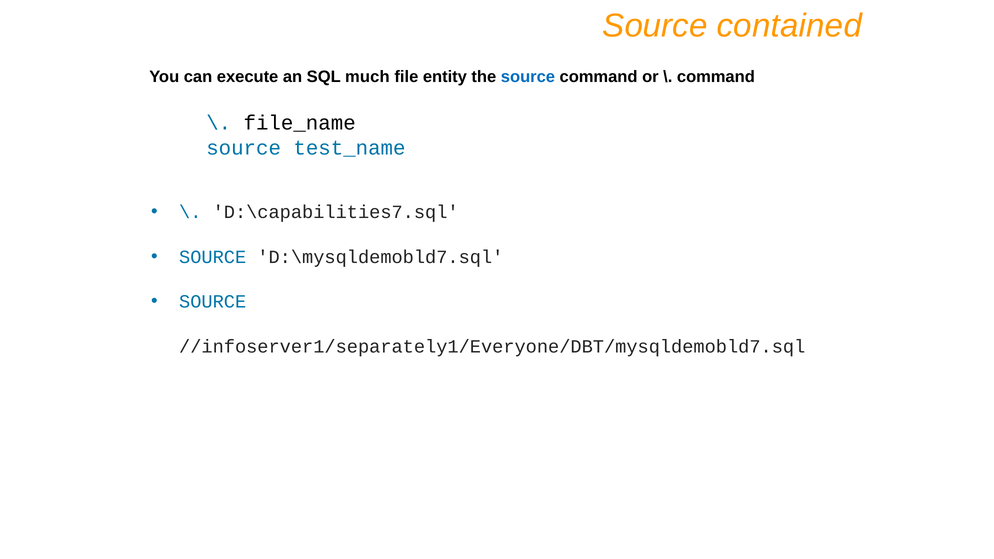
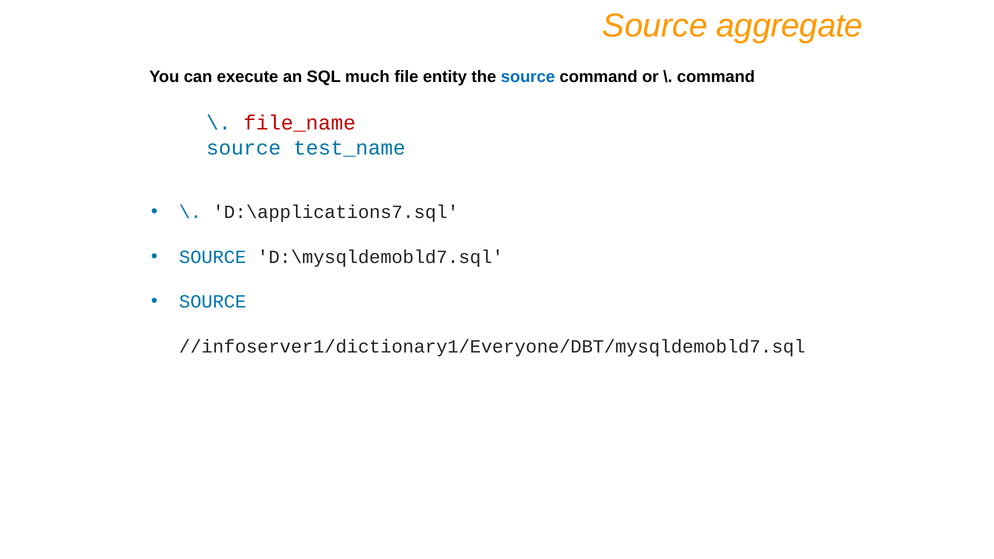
contained: contained -> aggregate
file_name colour: black -> red
D:\capabilities7.sql: D:\capabilities7.sql -> D:\applications7.sql
//infoserver1/separately1/Everyone/DBT/mysqldemobld7.sql: //infoserver1/separately1/Everyone/DBT/mysqldemobld7.sql -> //infoserver1/dictionary1/Everyone/DBT/mysqldemobld7.sql
